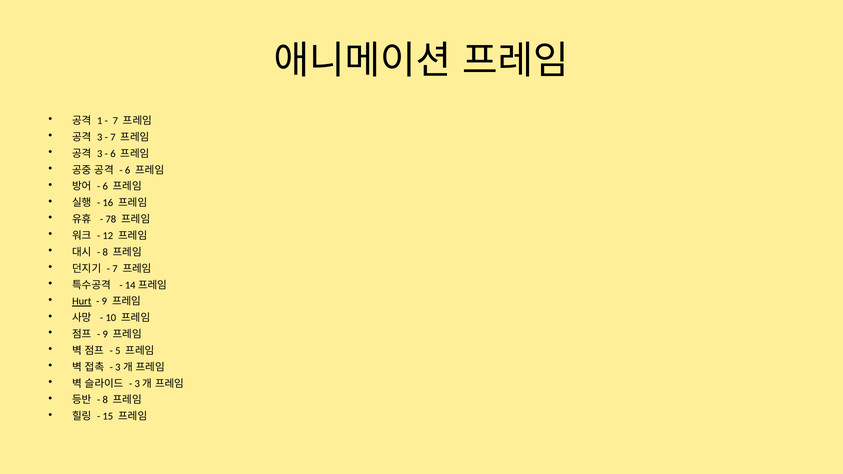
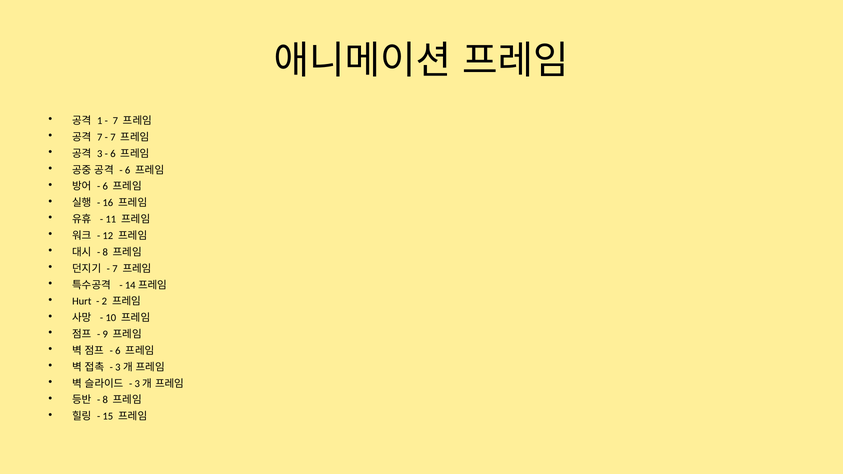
3 at (100, 137): 3 -> 7
78: 78 -> 11
Hurt underline: present -> none
9 at (104, 302): 9 -> 2
5 at (118, 351): 5 -> 6
